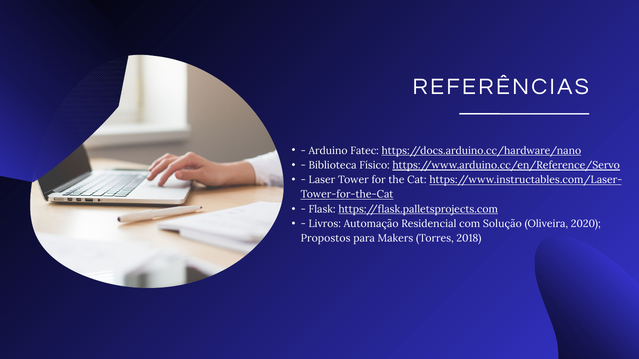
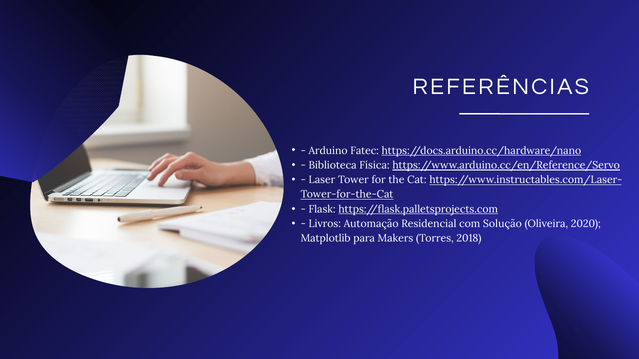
Físico: Físico -> Física
Propostos: Propostos -> Matplotlib
